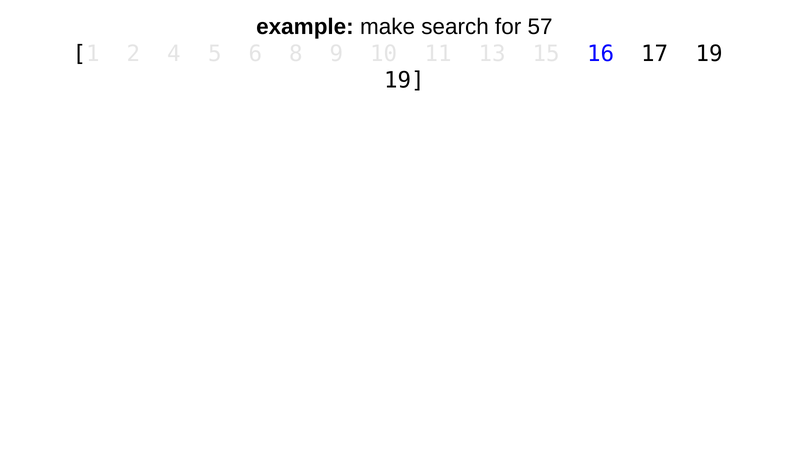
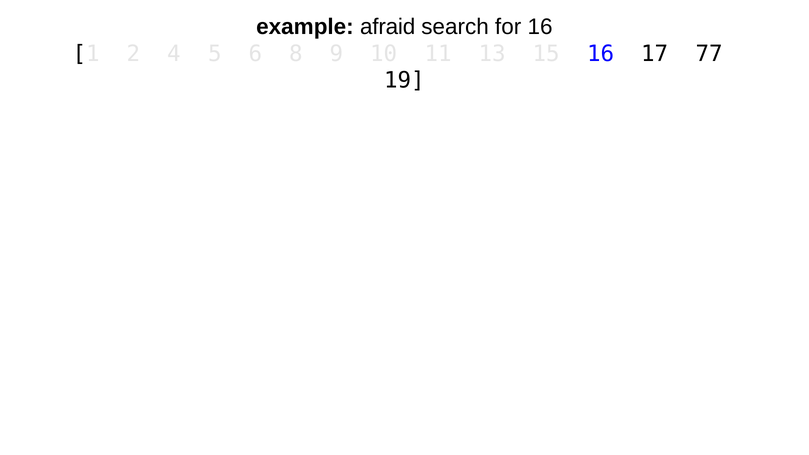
make: make -> afraid
for 57: 57 -> 16
17 19: 19 -> 77
